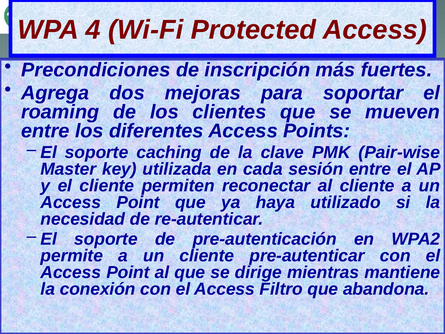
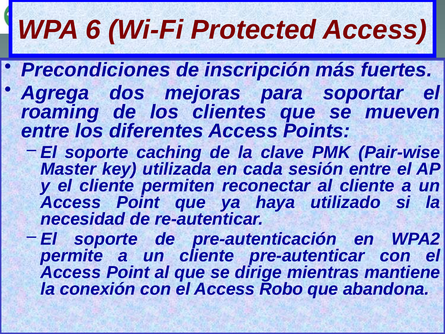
4: 4 -> 6
Filtro: Filtro -> Robo
